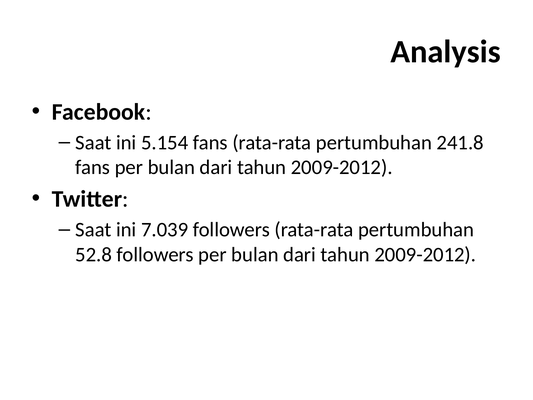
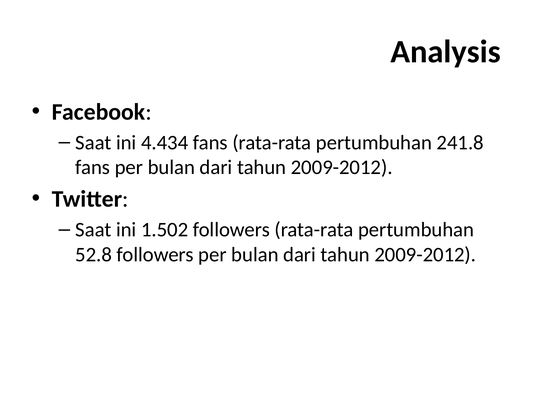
5.154: 5.154 -> 4.434
7.039: 7.039 -> 1.502
